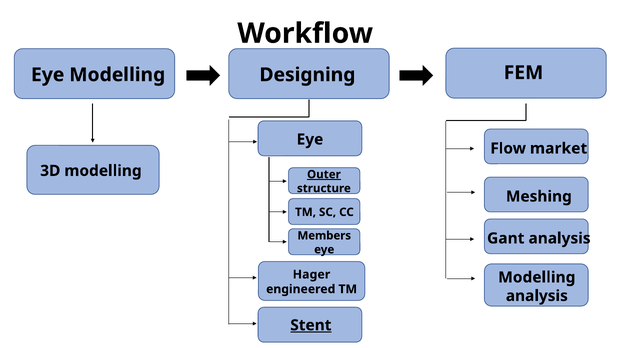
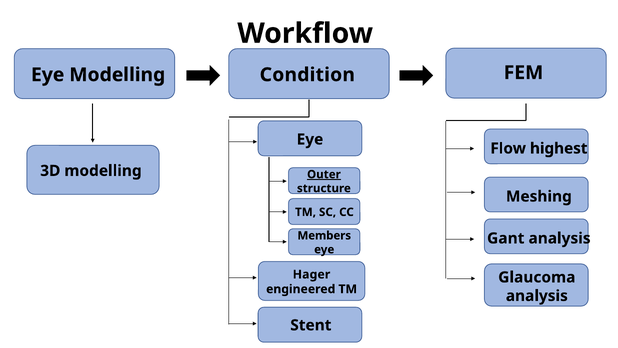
Designing: Designing -> Condition
market: market -> highest
Modelling at (537, 277): Modelling -> Glaucoma
Stent underline: present -> none
